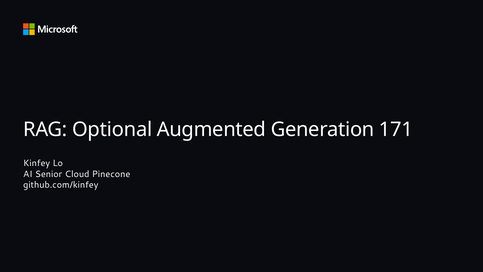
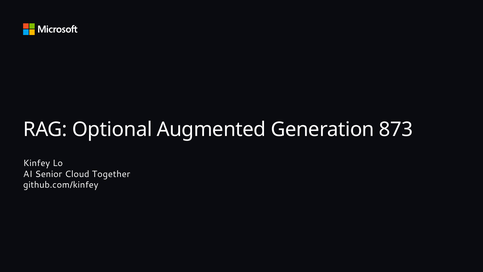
171: 171 -> 873
Pinecone: Pinecone -> Together
